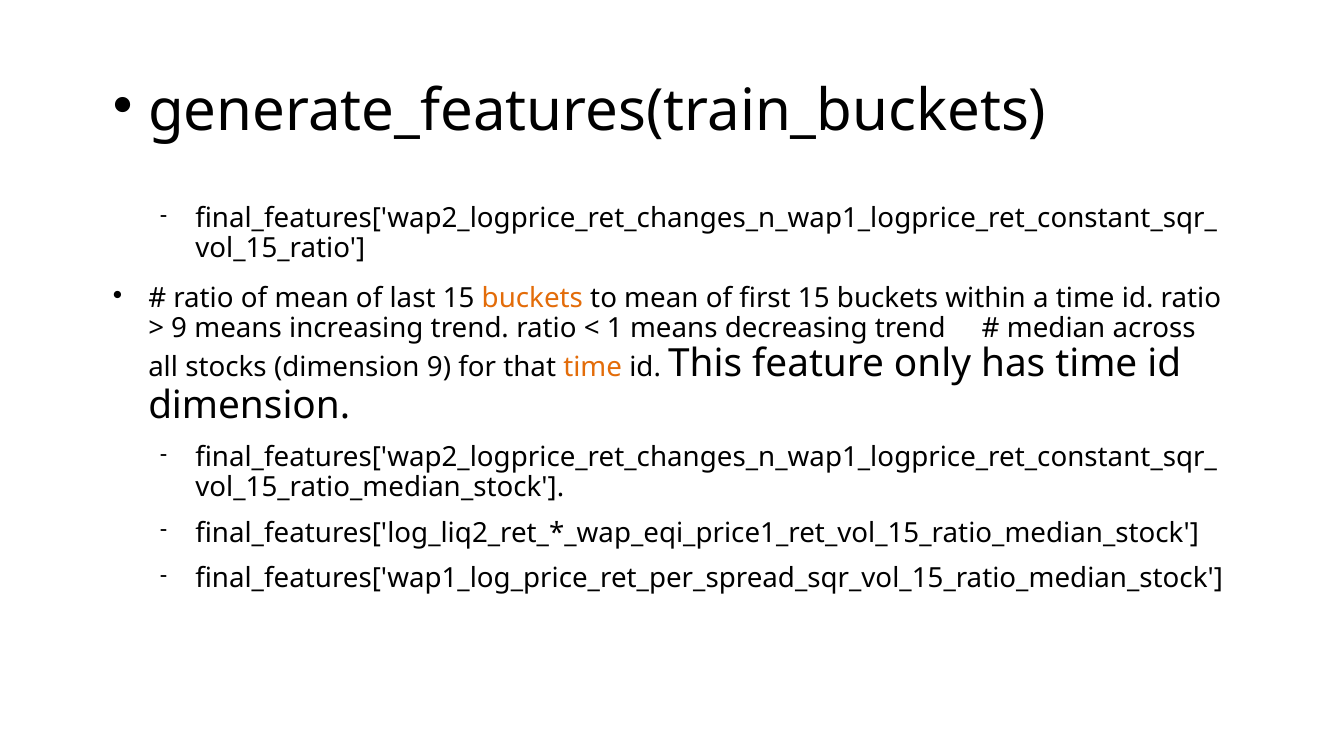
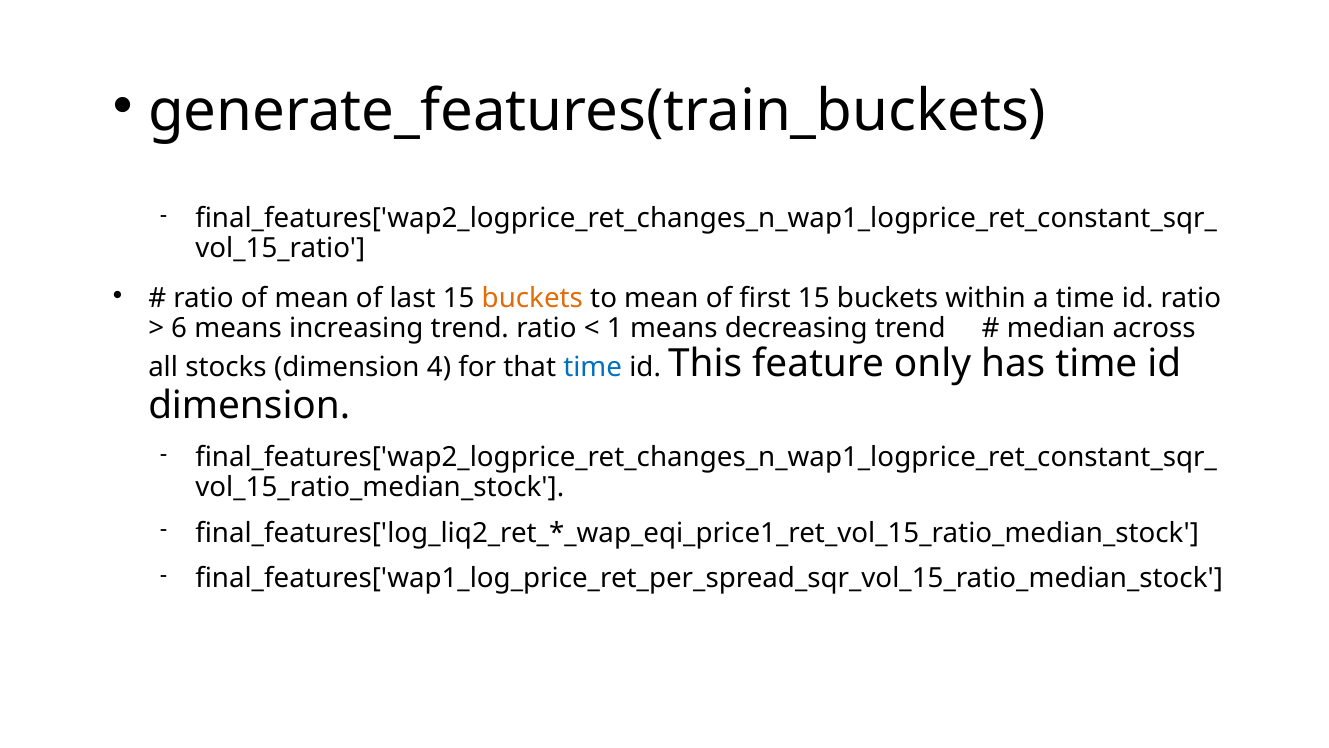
9 at (179, 328): 9 -> 6
dimension 9: 9 -> 4
time at (593, 368) colour: orange -> blue
